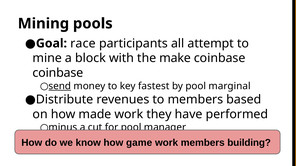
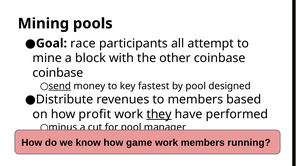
make: make -> other
marginal: marginal -> designed
made: made -> profit
they underline: none -> present
building: building -> running
